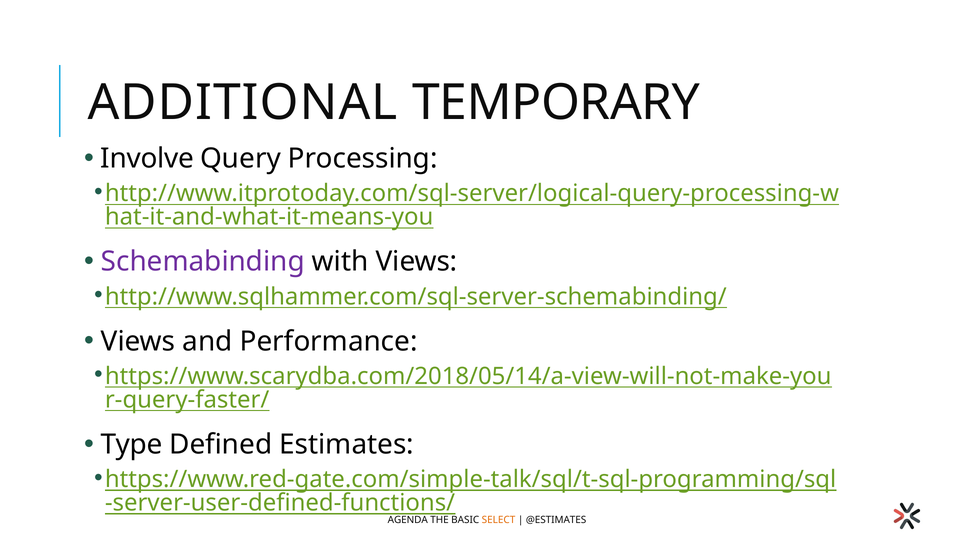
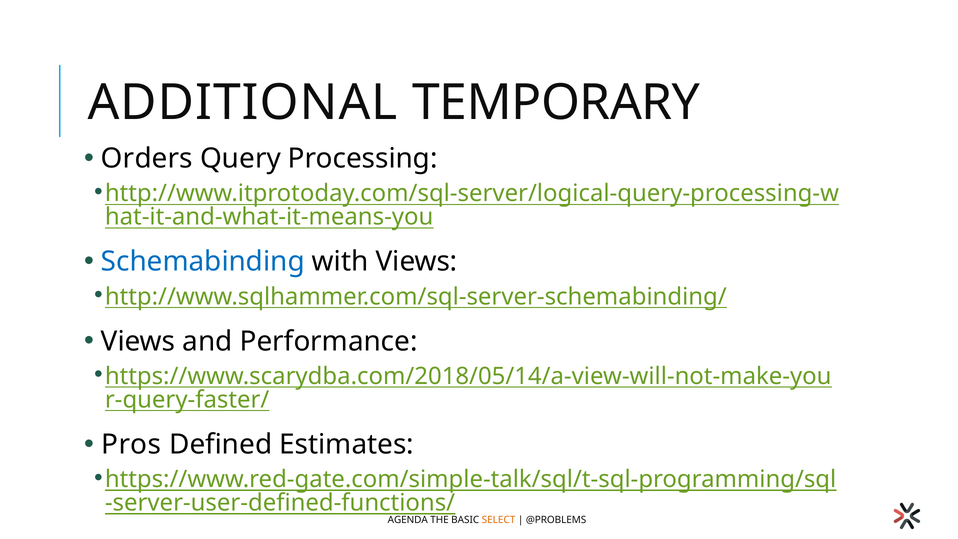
Involve: Involve -> Orders
Schemabinding colour: purple -> blue
Type: Type -> Pros
@ESTIMATES: @ESTIMATES -> @PROBLEMS
